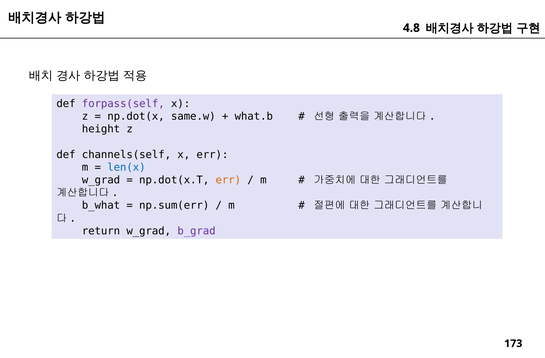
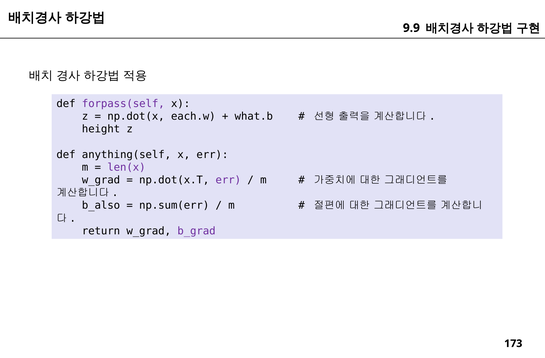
4.8: 4.8 -> 9.9
same.w: same.w -> each.w
channels(self: channels(self -> anything(self
len(x colour: blue -> purple
err at (228, 180) colour: orange -> purple
b_what: b_what -> b_also
